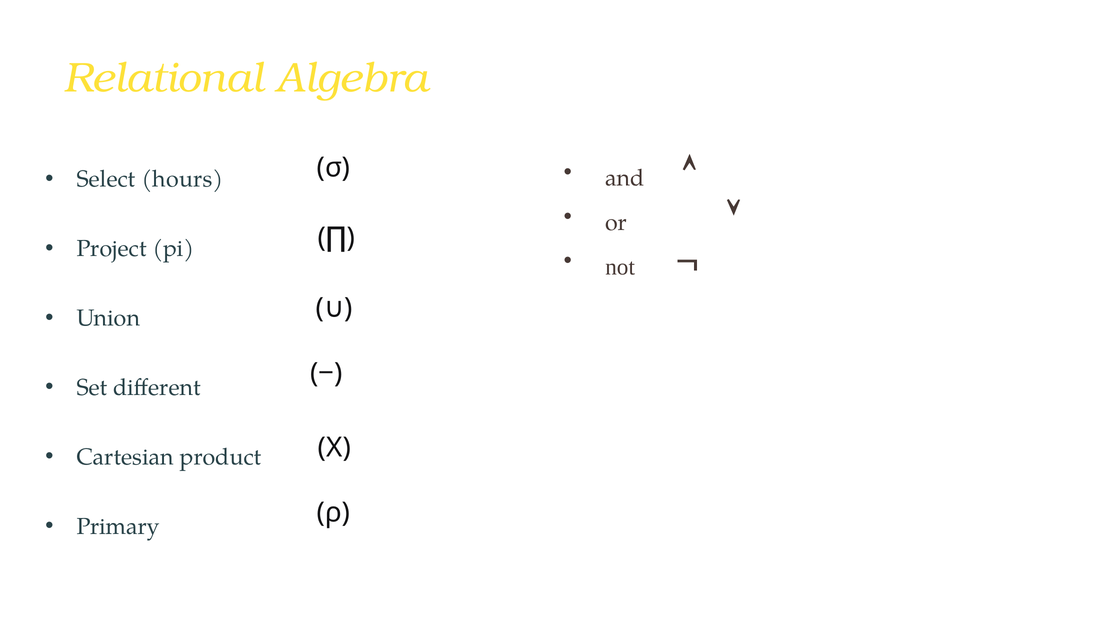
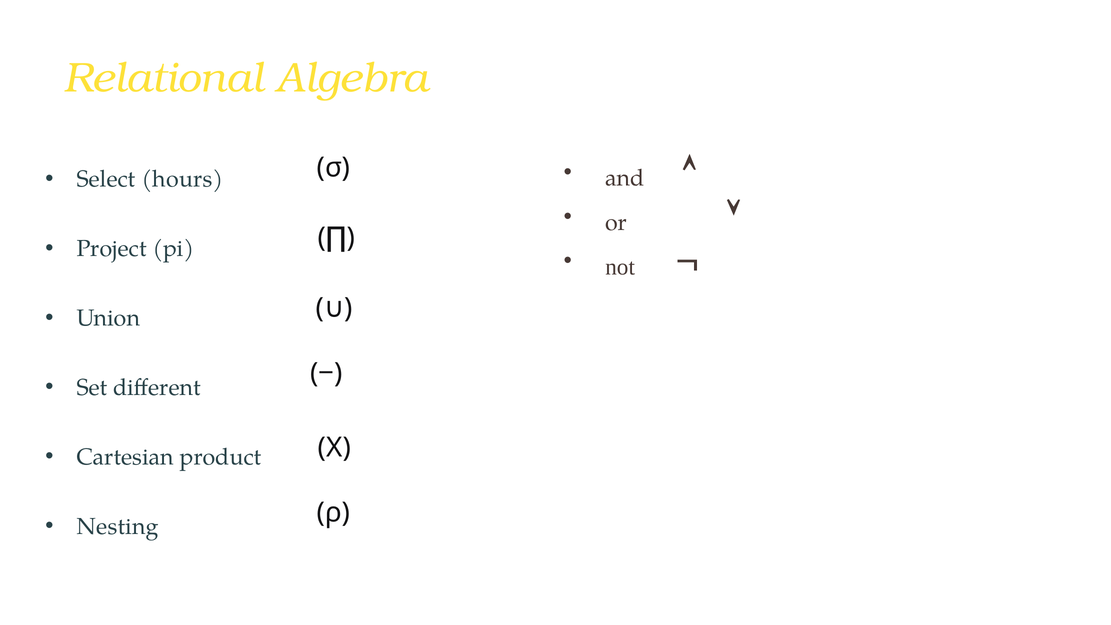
Primary: Primary -> Nesting
